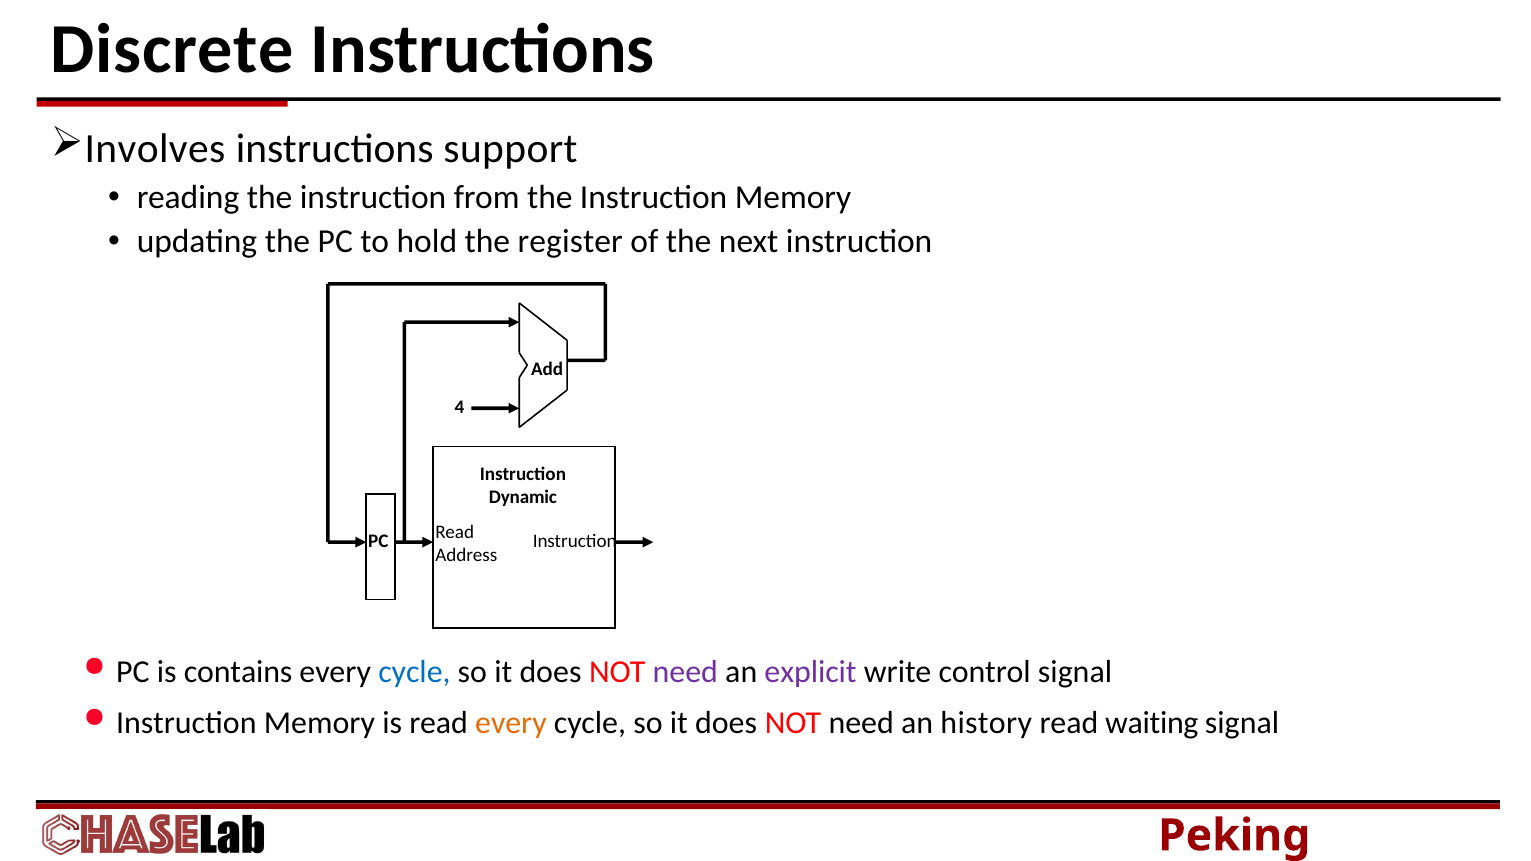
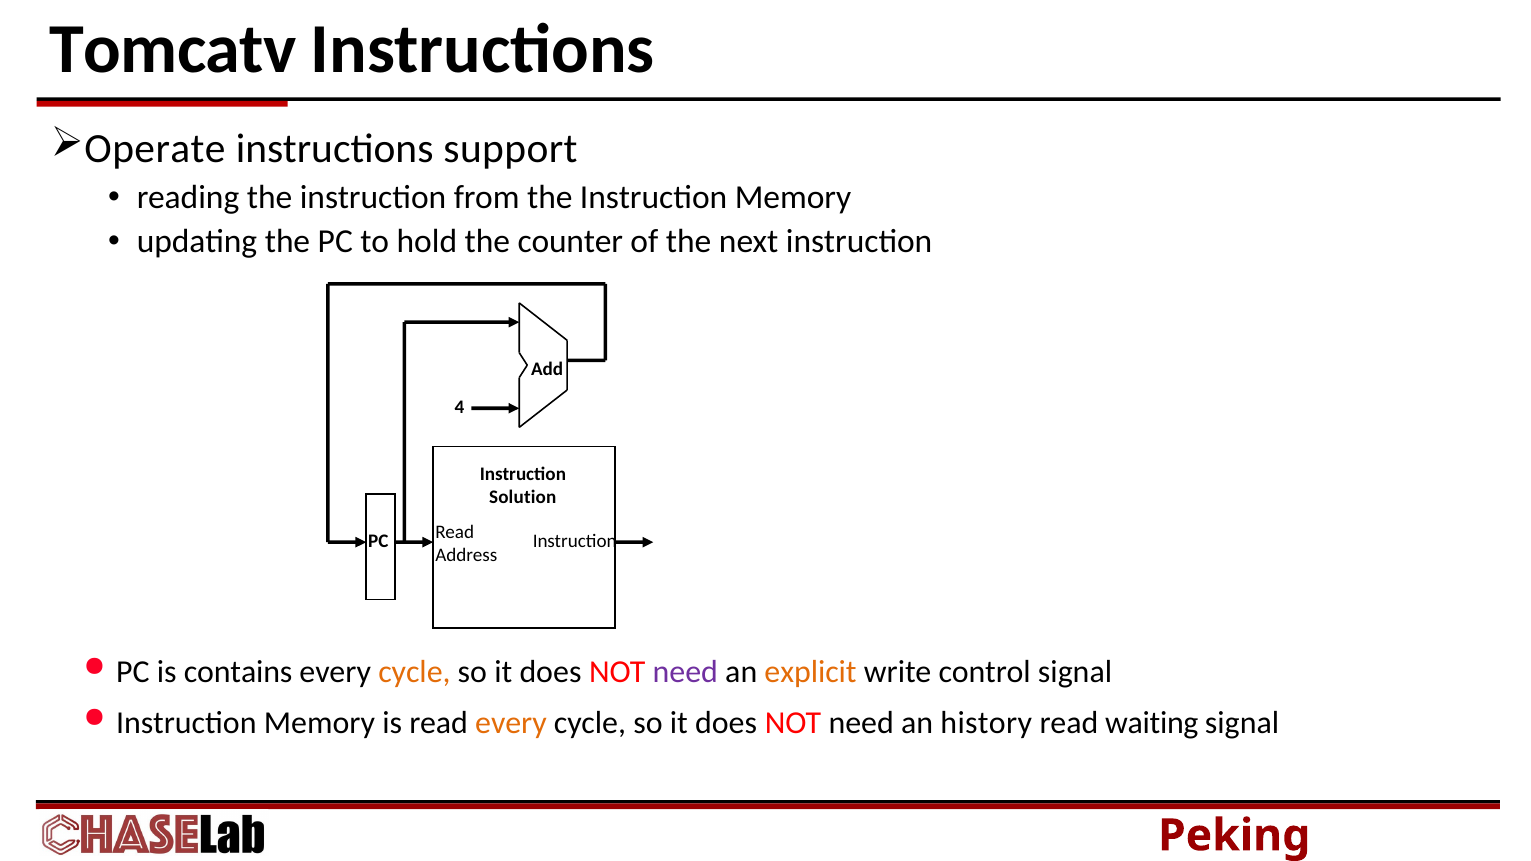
Discrete: Discrete -> Tomcatv
Involves: Involves -> Operate
register: register -> counter
Dynamic: Dynamic -> Solution
cycle at (414, 672) colour: blue -> orange
explicit colour: purple -> orange
